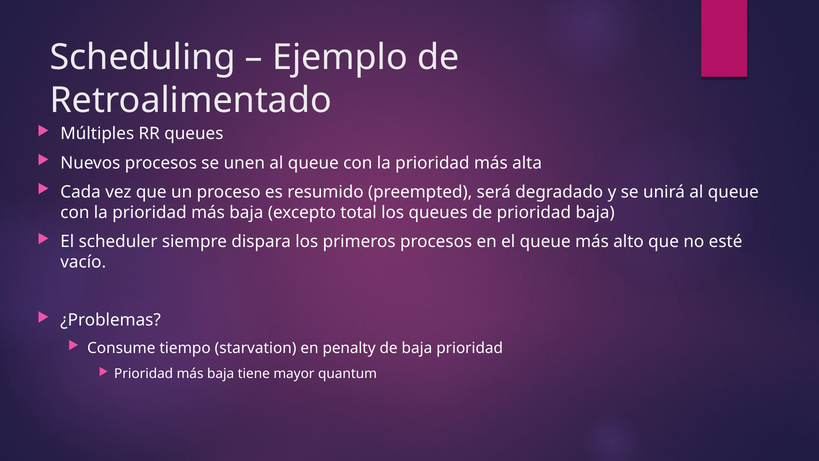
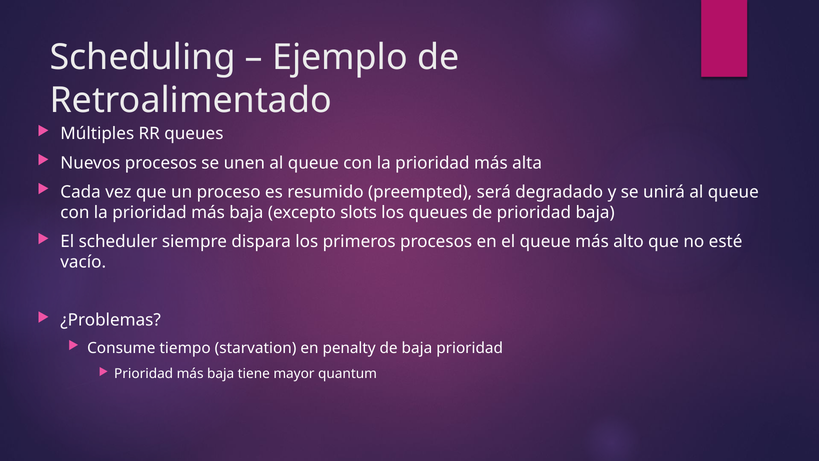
total: total -> slots
